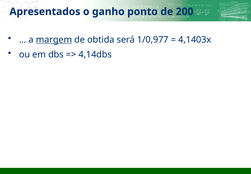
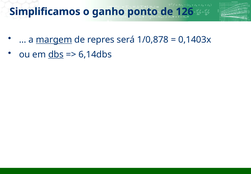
Apresentados: Apresentados -> Simplificamos
200: 200 -> 126
obtida: obtida -> repres
1/0,977: 1/0,977 -> 1/0,878
4,1403x: 4,1403x -> 0,1403x
dbs underline: none -> present
4,14dbs: 4,14dbs -> 6,14dbs
